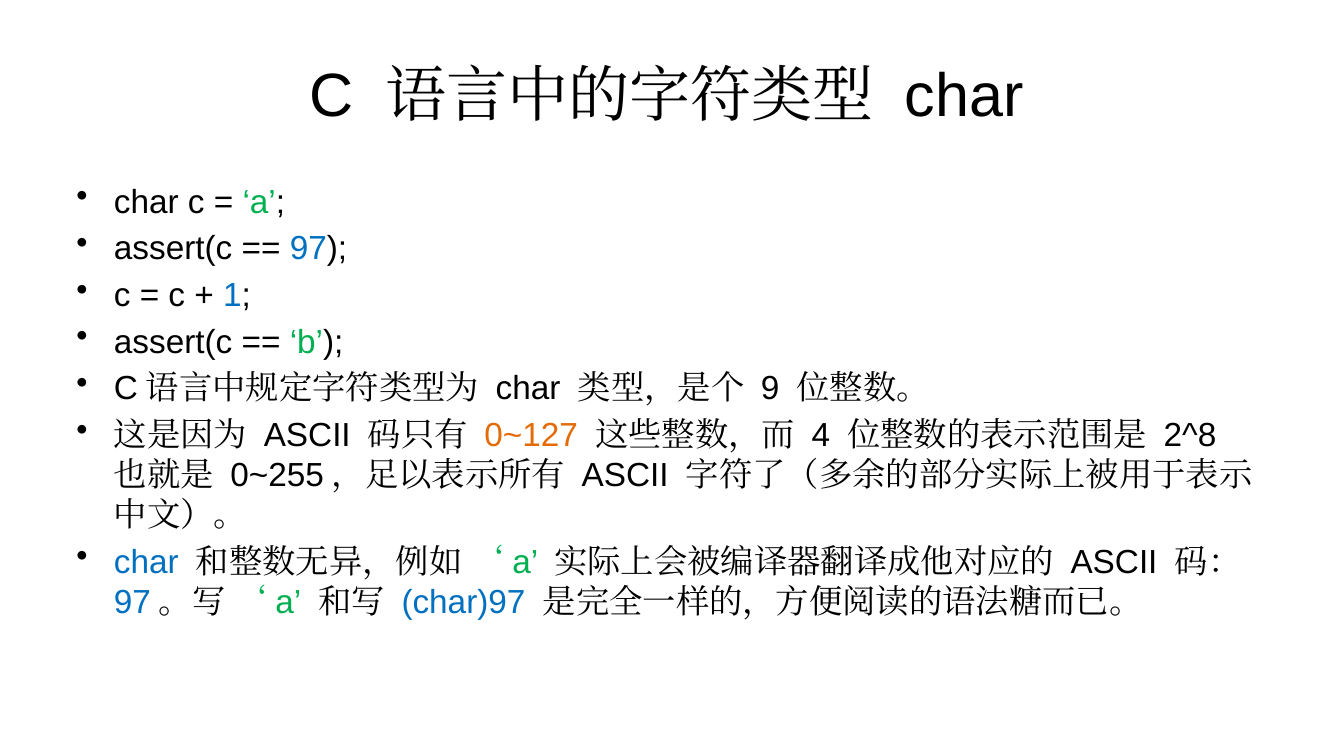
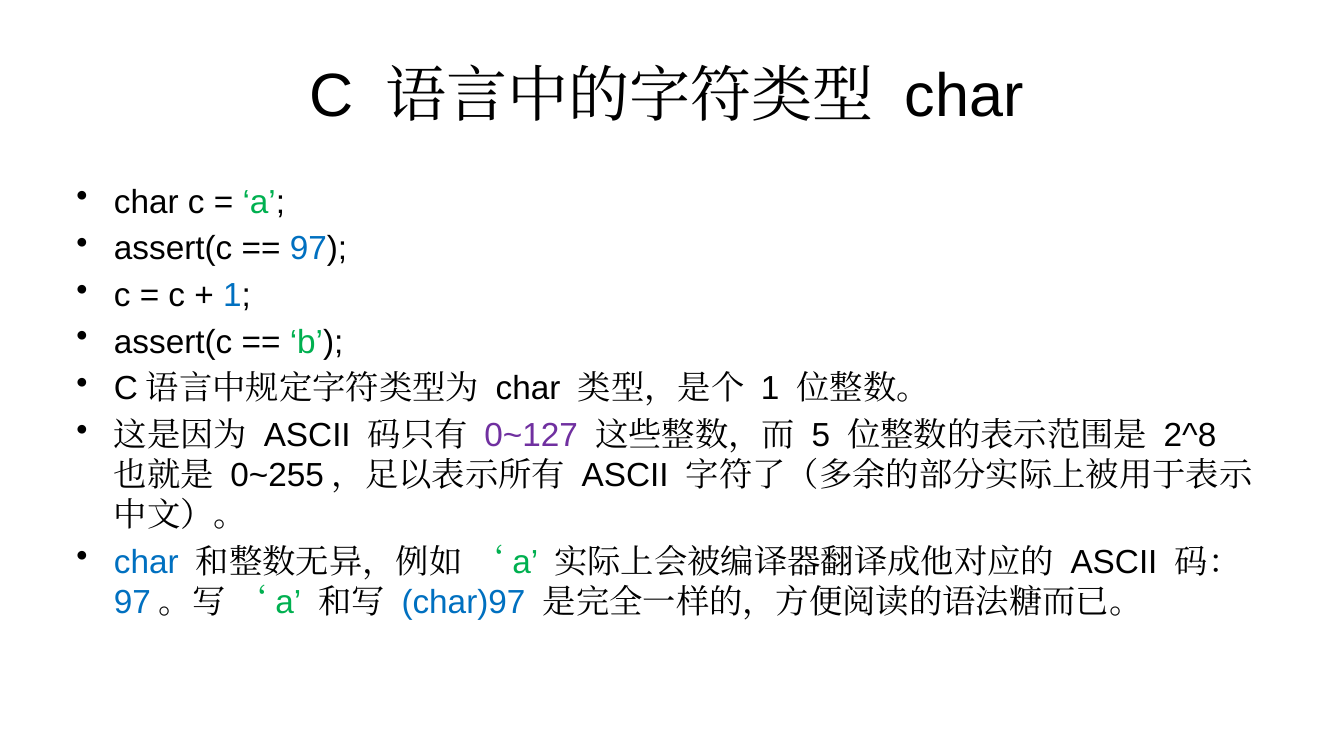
9 at (770, 389): 9 -> 1
0~127 colour: orange -> purple
4: 4 -> 5
